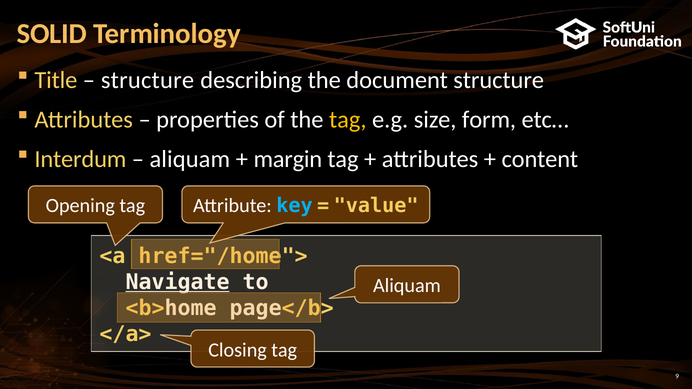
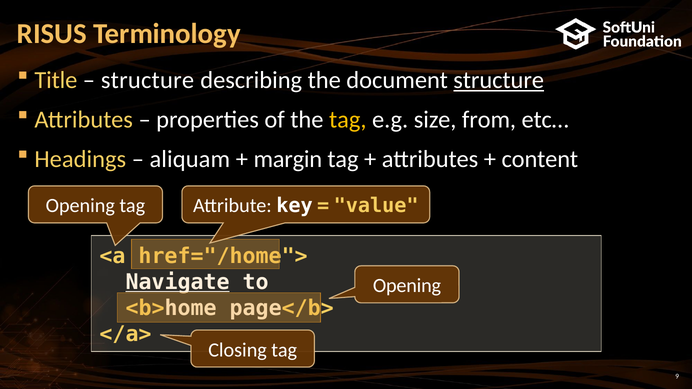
SOLID: SOLID -> RISUS
structure at (499, 80) underline: none -> present
form: form -> from
Interdum: Interdum -> Headings
key colour: light blue -> white
Aliquam at (407, 286): Aliquam -> Opening
